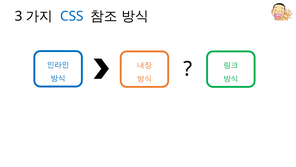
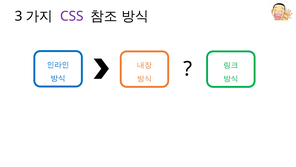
CSS colour: blue -> purple
